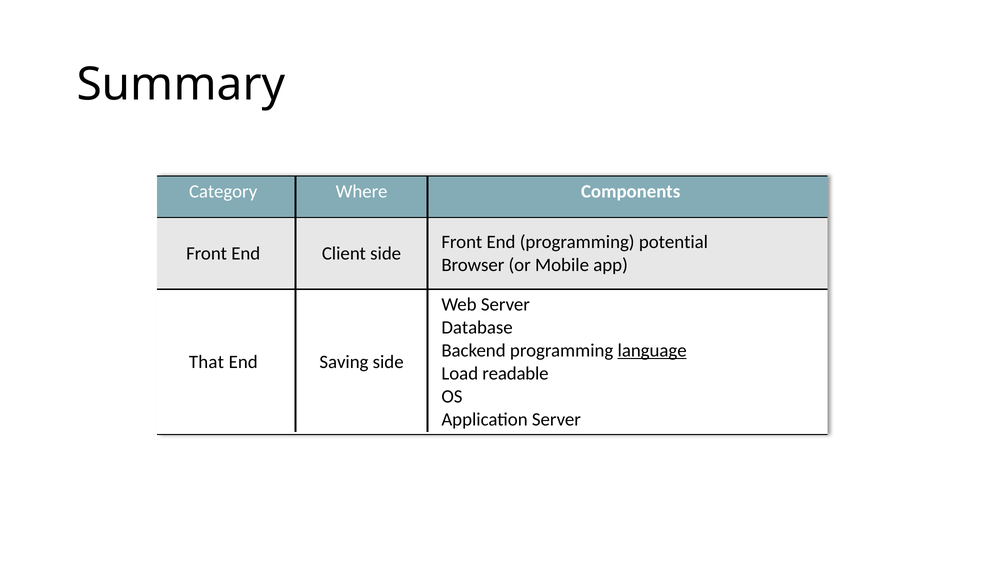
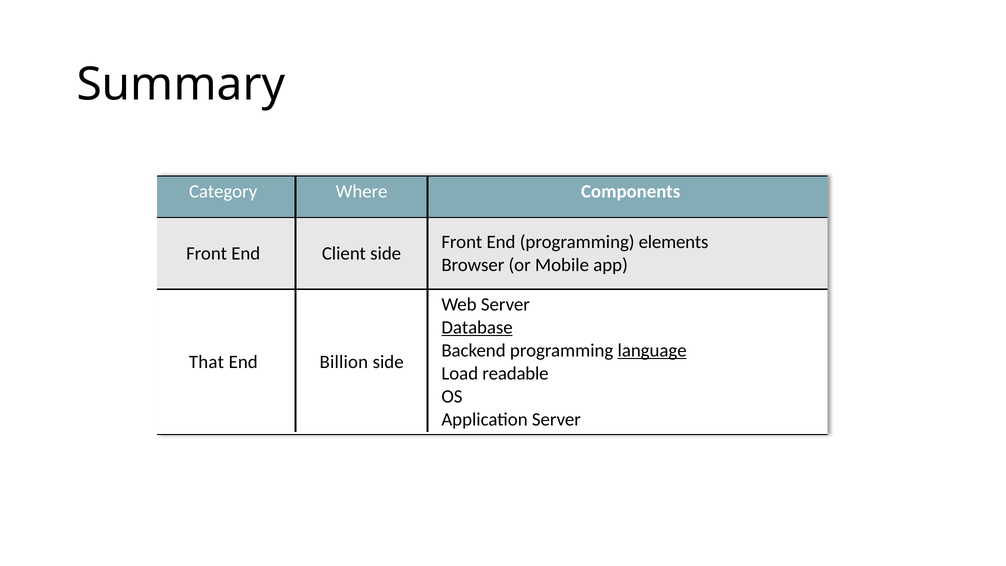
potential: potential -> elements
Database underline: none -> present
Saving: Saving -> Billion
